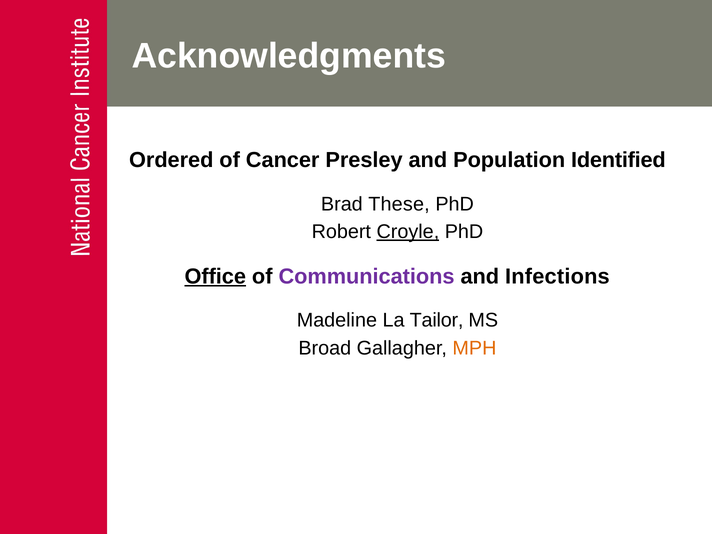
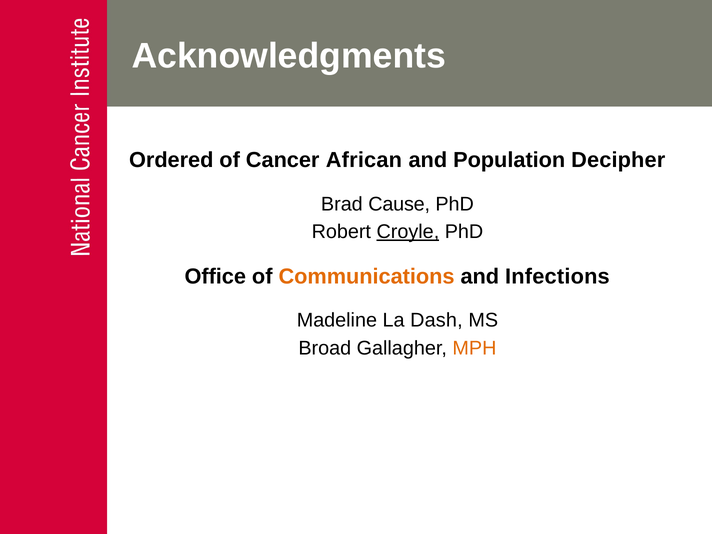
Presley: Presley -> African
Identified: Identified -> Decipher
These: These -> Cause
Office underline: present -> none
Communications colour: purple -> orange
Tailor: Tailor -> Dash
